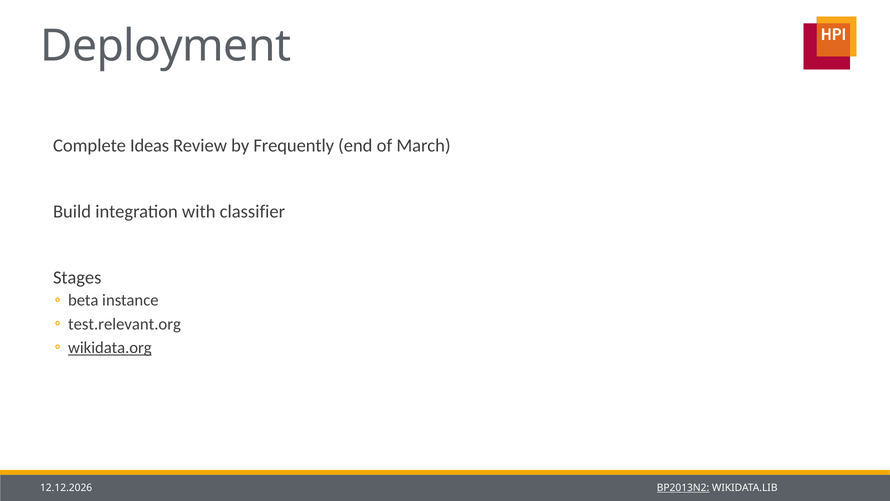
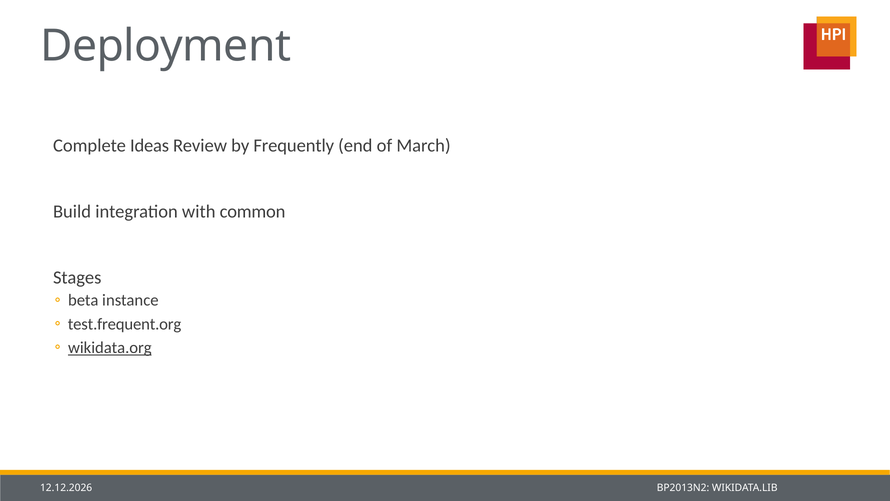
classifier: classifier -> common
test.relevant.org: test.relevant.org -> test.frequent.org
BP2013N2 underline: present -> none
